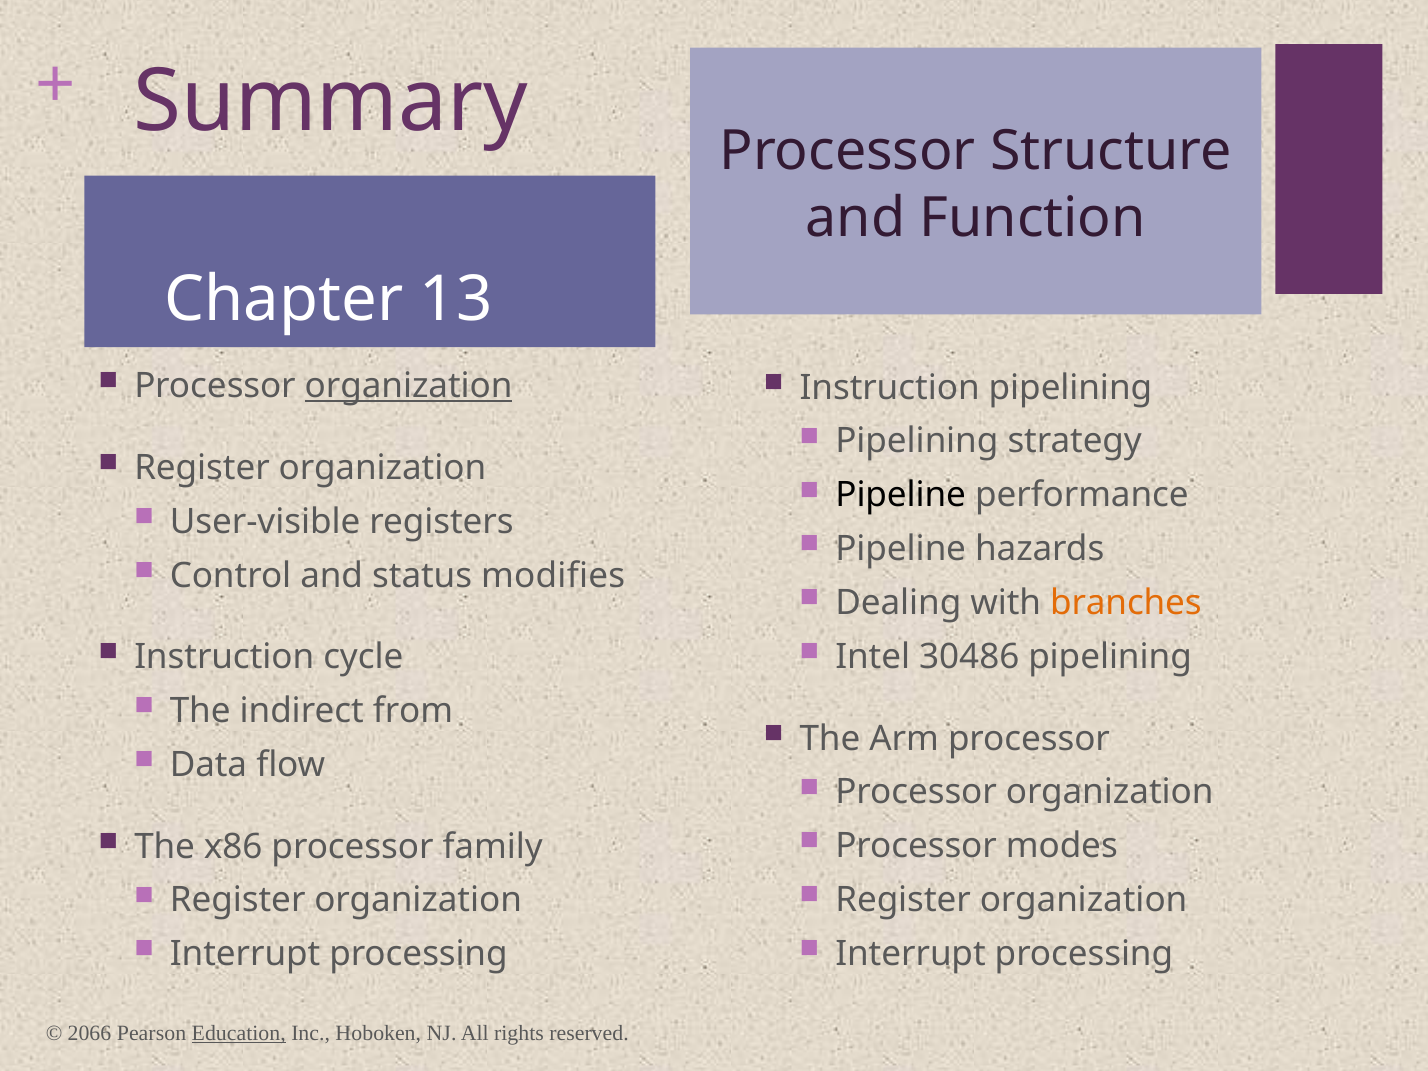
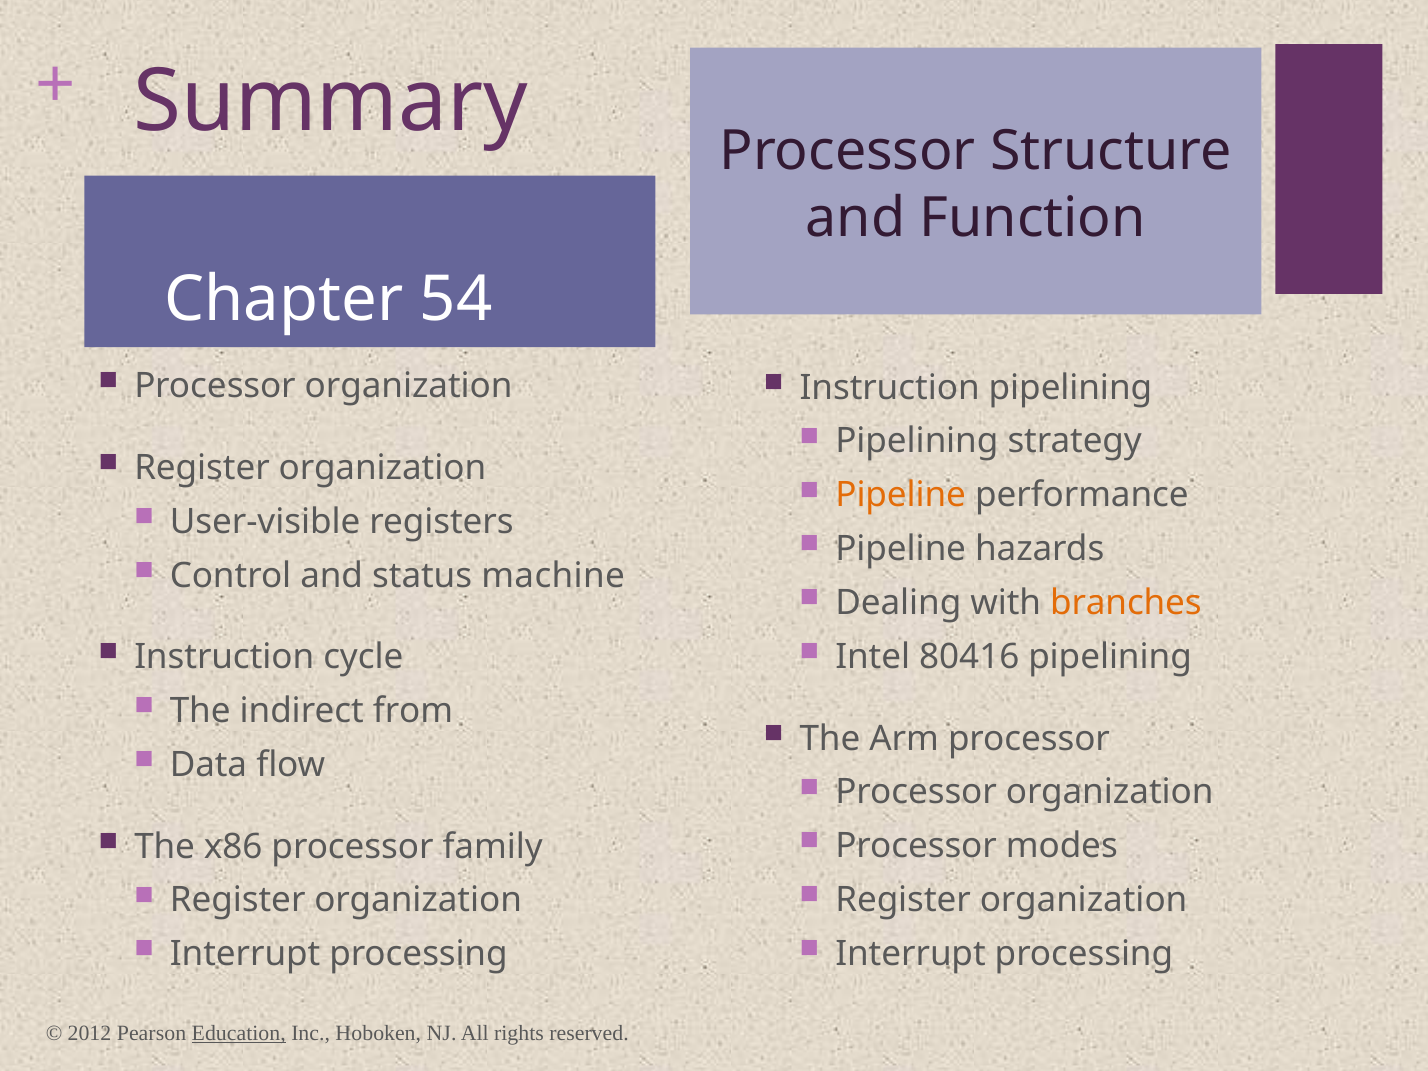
13: 13 -> 54
organization at (409, 386) underline: present -> none
Pipeline at (901, 495) colour: black -> orange
modifies: modifies -> machine
30486: 30486 -> 80416
2066: 2066 -> 2012
